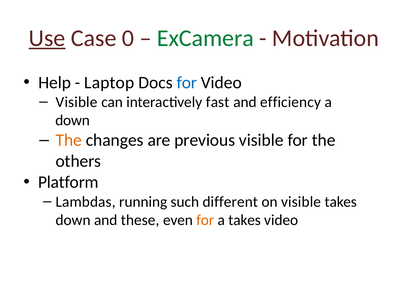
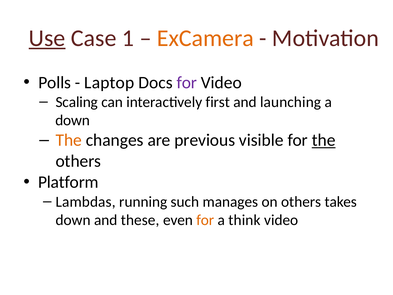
0: 0 -> 1
ExCamera colour: green -> orange
Help: Help -> Polls
for at (187, 82) colour: blue -> purple
Visible at (77, 102): Visible -> Scaling
fast: fast -> first
efficiency: efficiency -> launching
the at (324, 140) underline: none -> present
different: different -> manages
on visible: visible -> others
a takes: takes -> think
